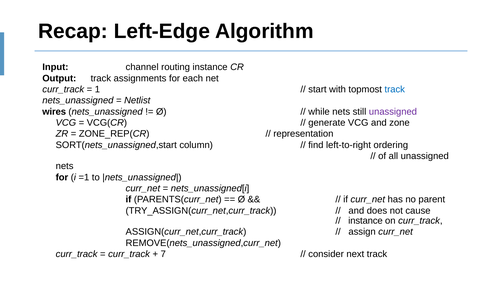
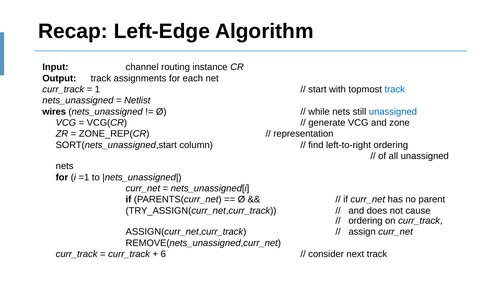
unassigned at (393, 112) colour: purple -> blue
instance at (366, 221): instance -> ordering
7: 7 -> 6
